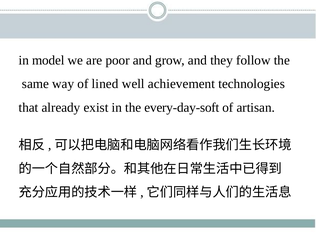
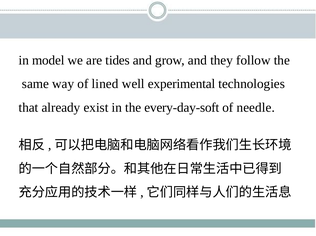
poor: poor -> tides
achievement: achievement -> experimental
artisan: artisan -> needle
